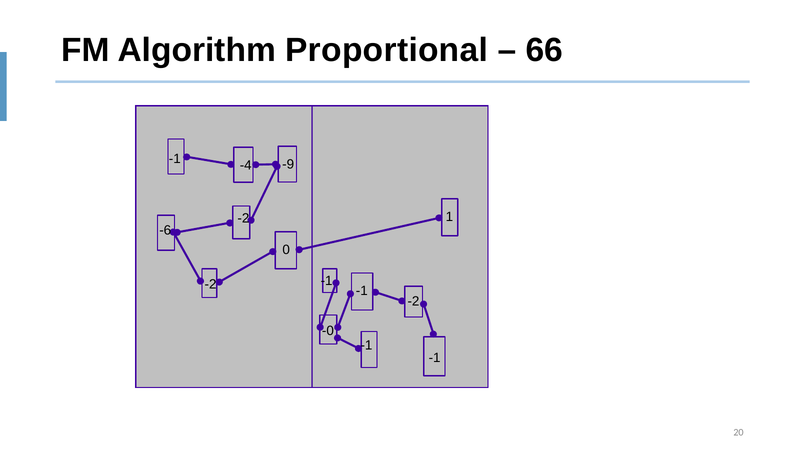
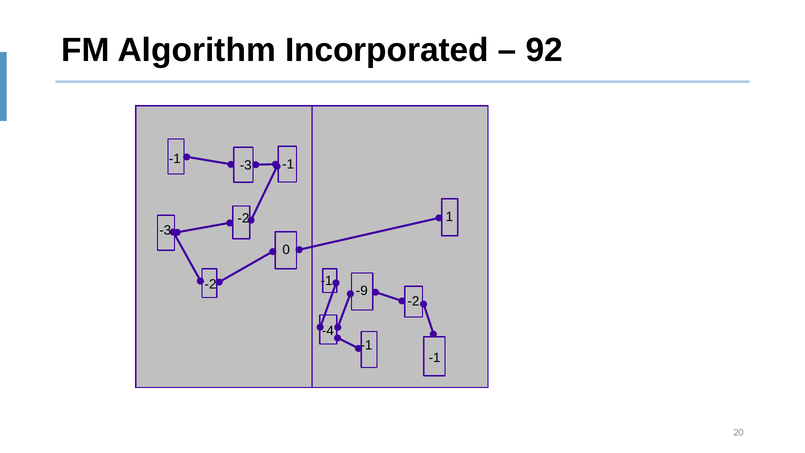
Proportional: Proportional -> Incorporated
66: 66 -> 92
-9 at (288, 164): -9 -> -1
-4 at (246, 165): -4 -> -3
-6 at (165, 230): -6 -> -3
-1 at (362, 291): -1 -> -9
-0: -0 -> -4
